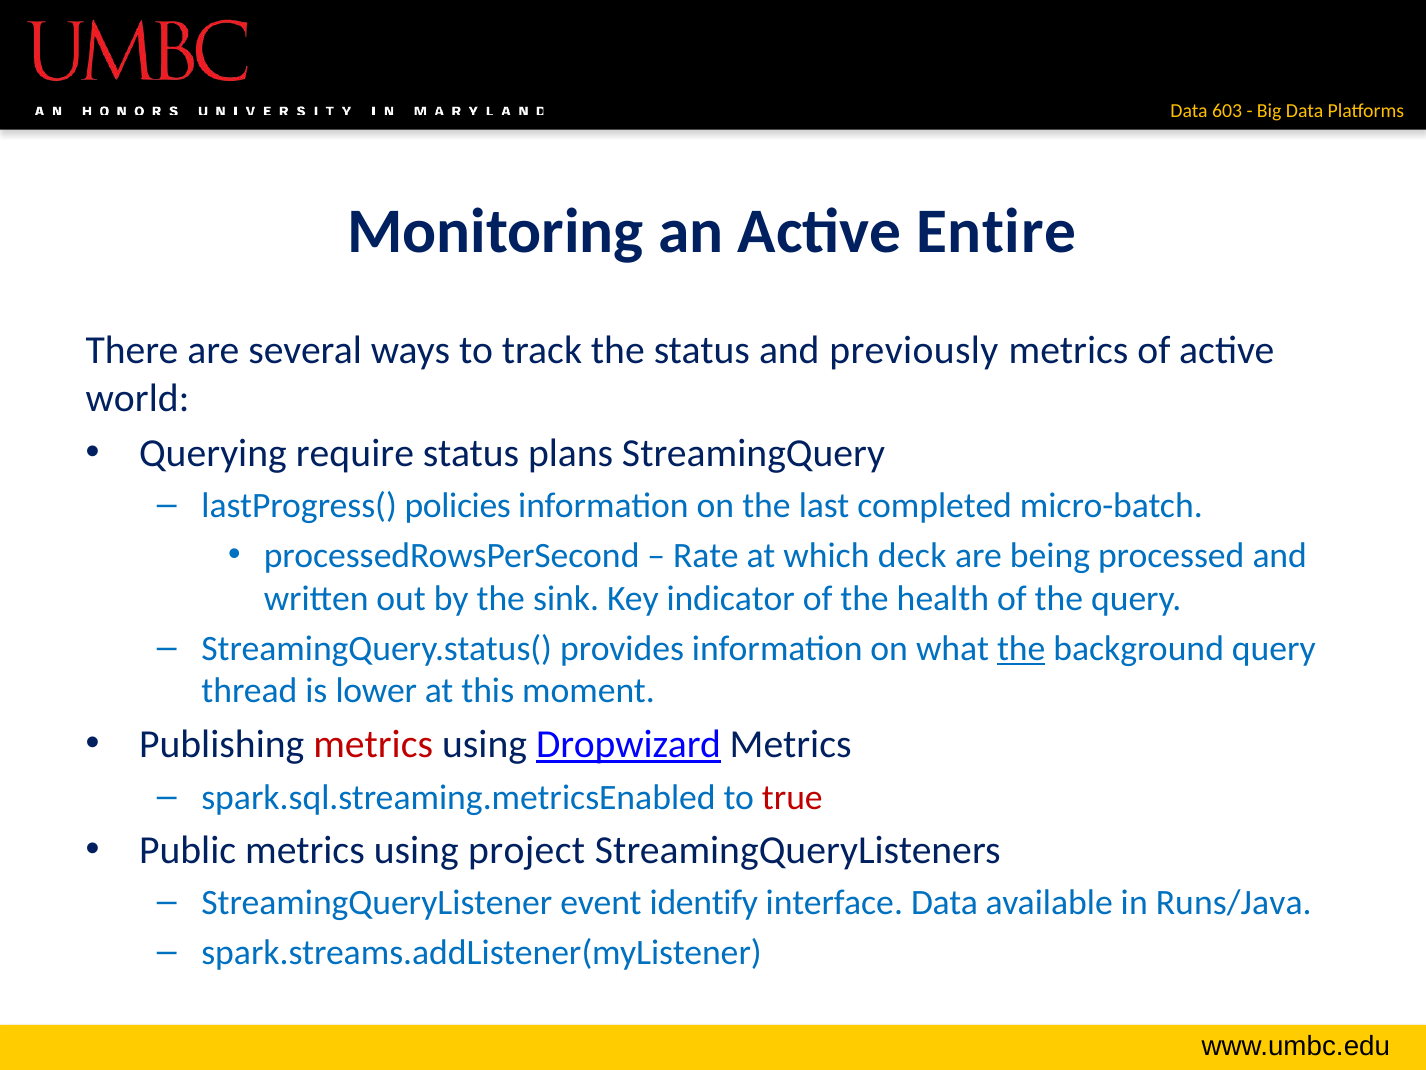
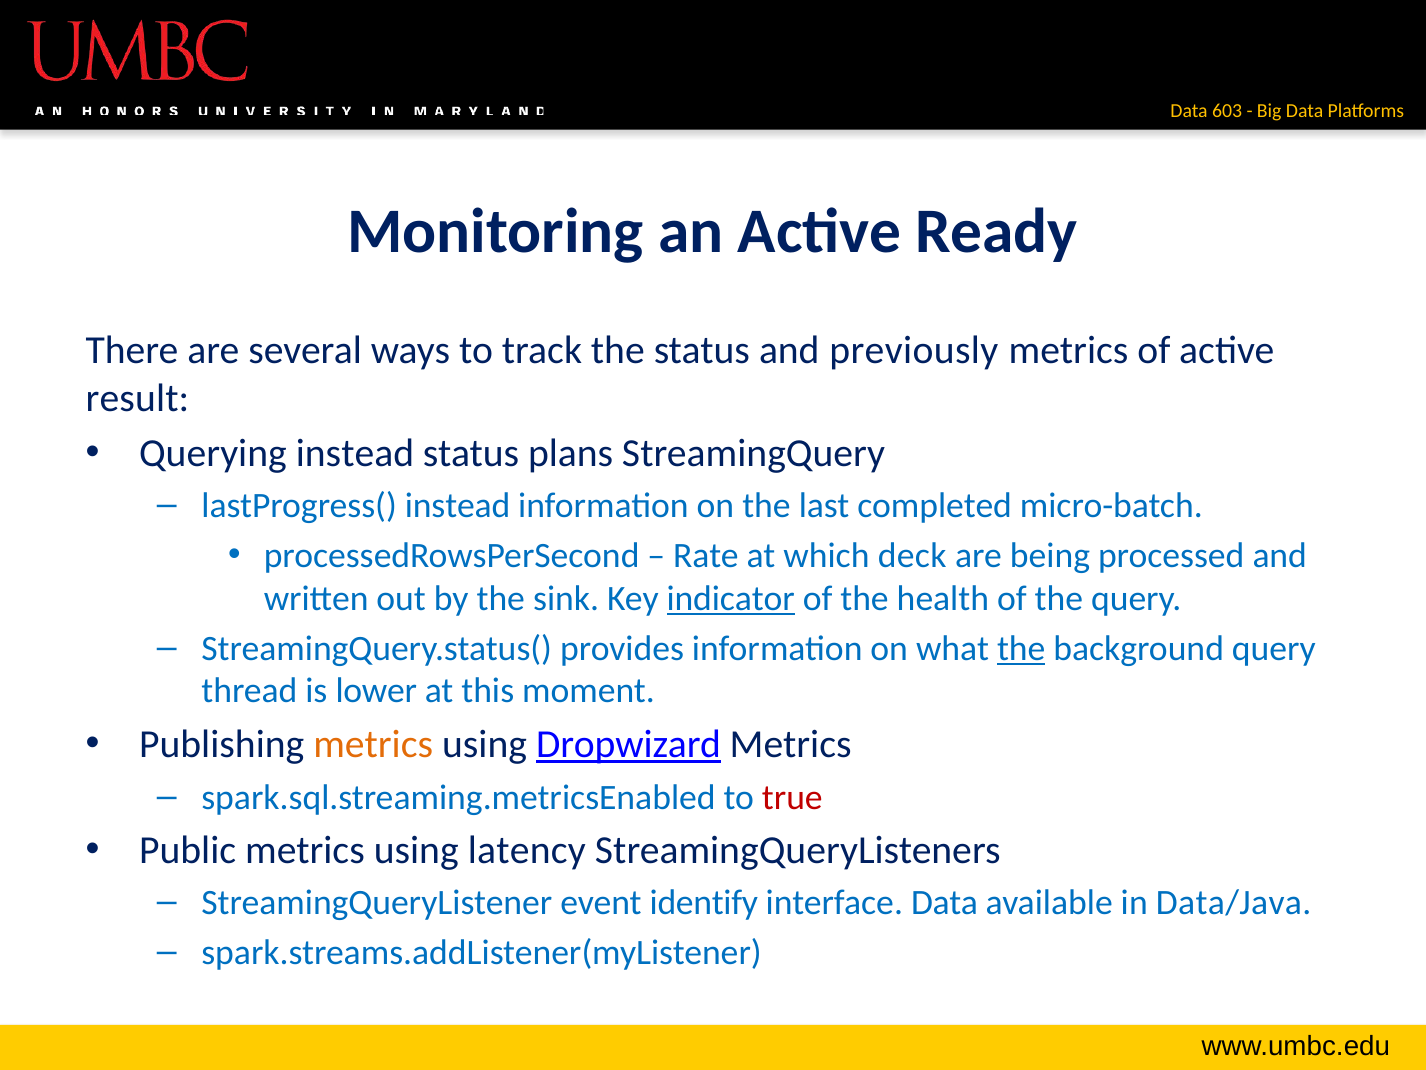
Entire: Entire -> Ready
world: world -> result
Querying require: require -> instead
lastProgress( policies: policies -> instead
indicator underline: none -> present
metrics at (373, 744) colour: red -> orange
project: project -> latency
Runs/Java: Runs/Java -> Data/Java
